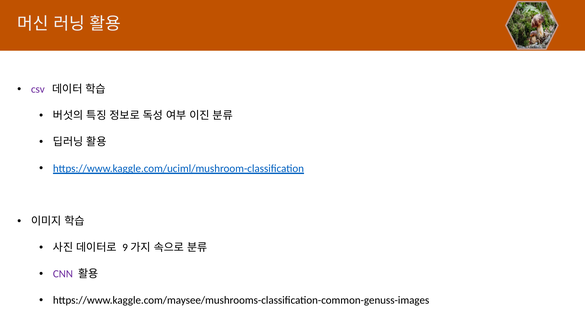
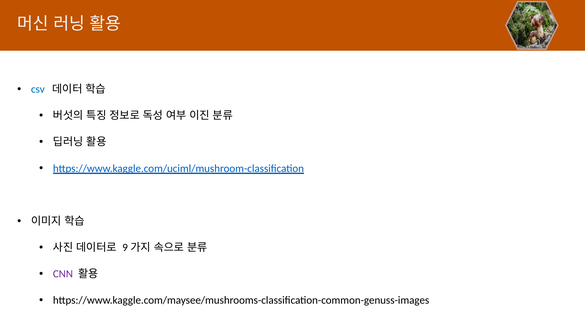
csv colour: purple -> blue
